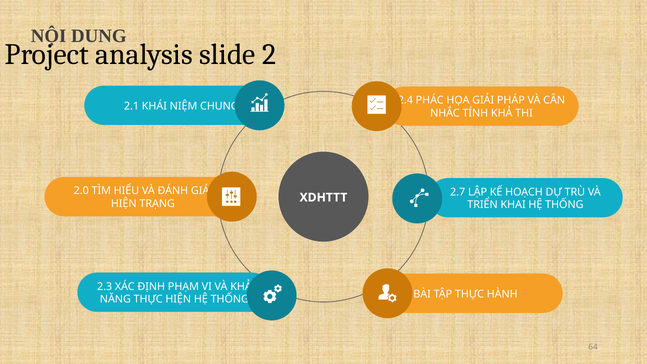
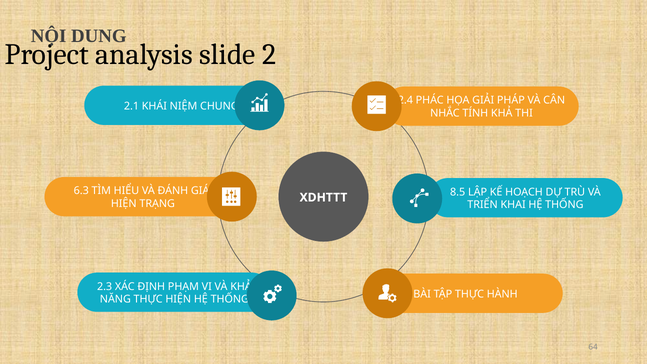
2.0: 2.0 -> 6.3
2.7: 2.7 -> 8.5
